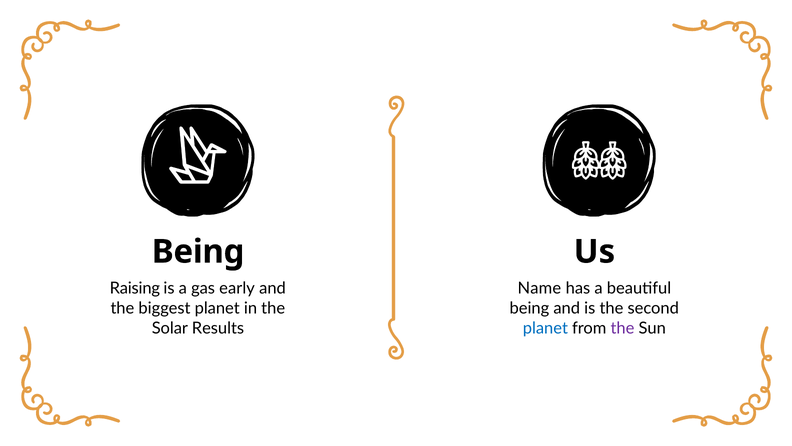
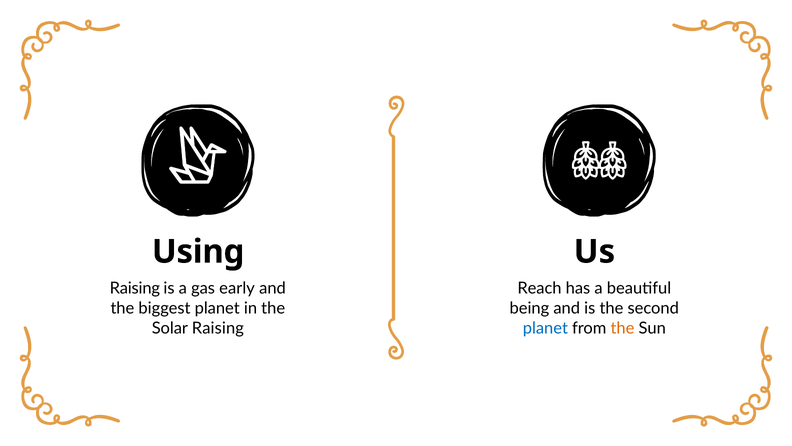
Being at (198, 251): Being -> Using
Name: Name -> Reach
Solar Results: Results -> Raising
the at (622, 328) colour: purple -> orange
